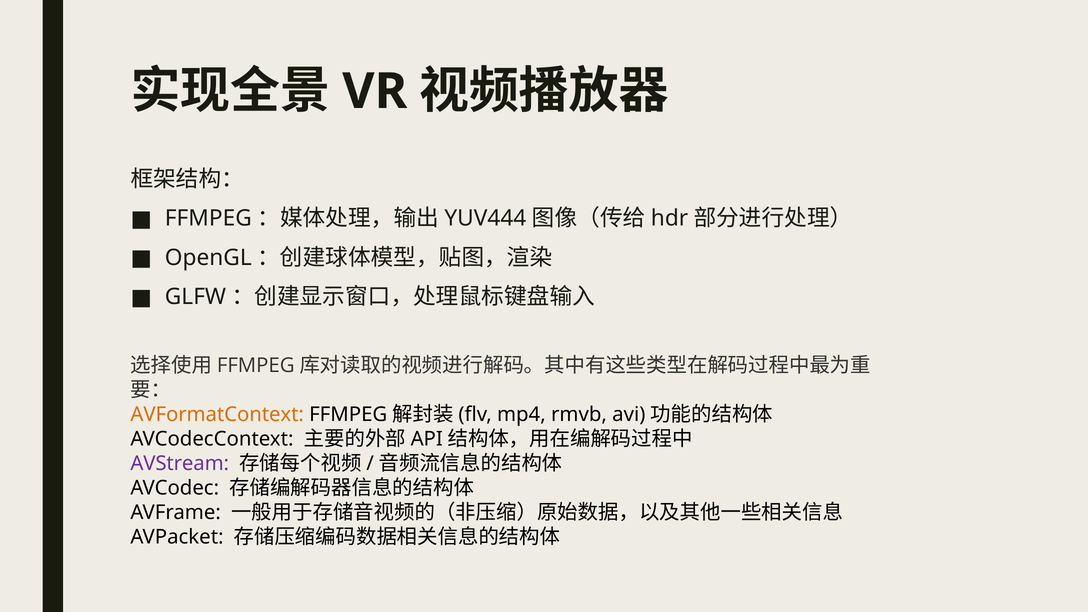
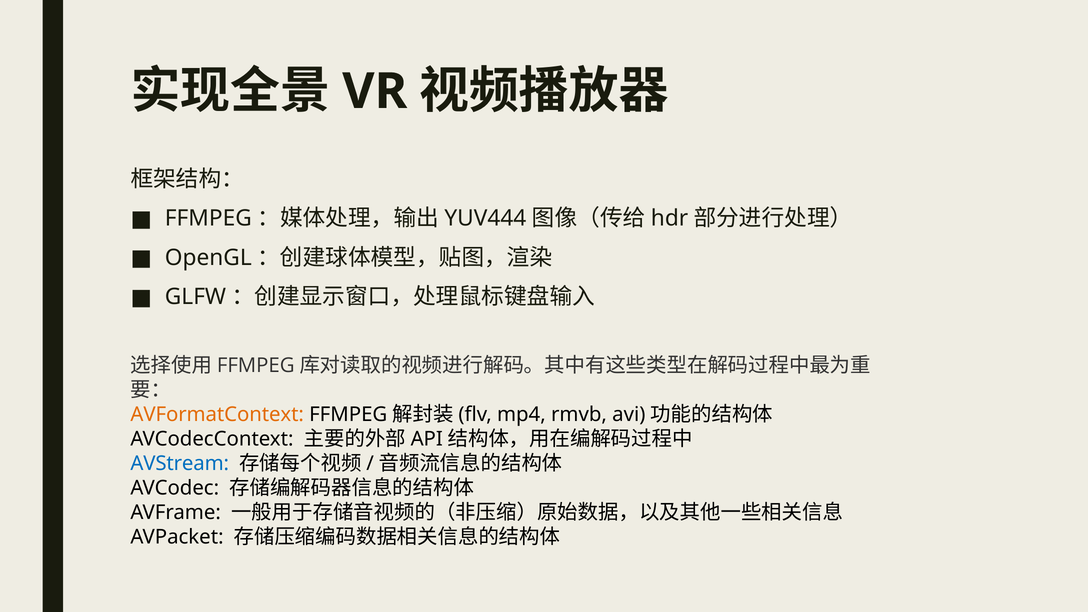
AVStream colour: purple -> blue
